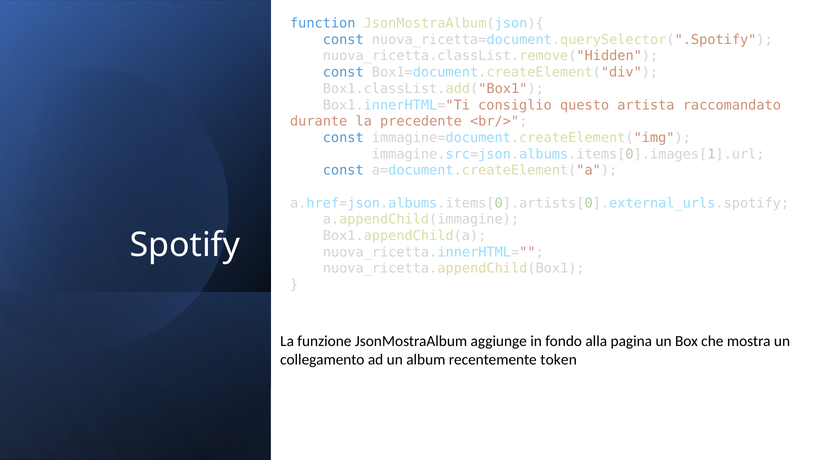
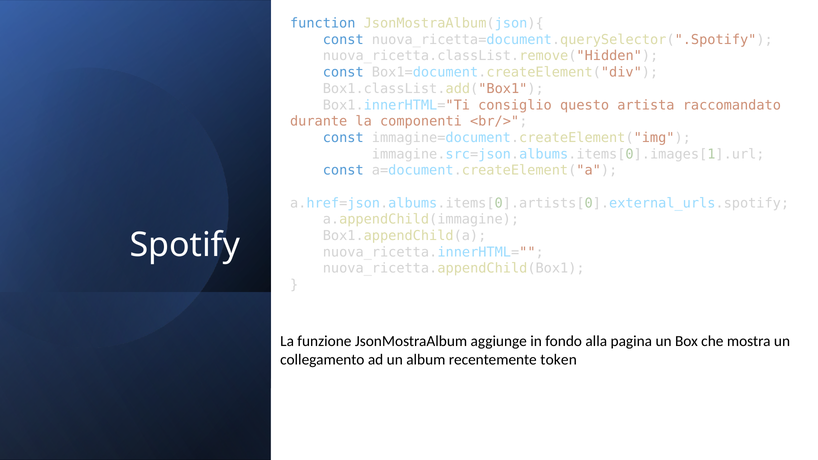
precedente: precedente -> componenti
